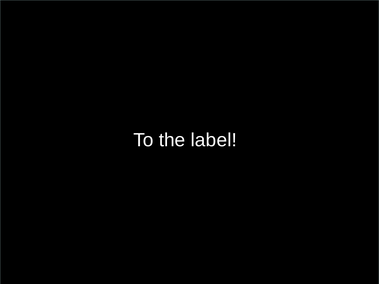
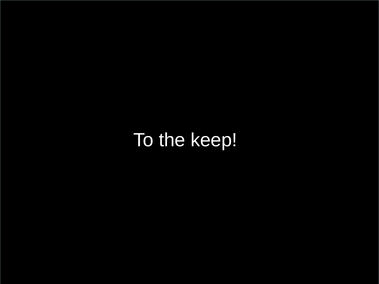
label: label -> keep
